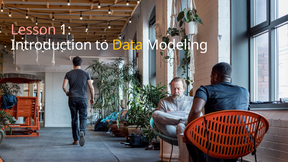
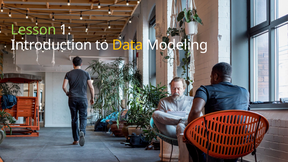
Lesson colour: pink -> light green
